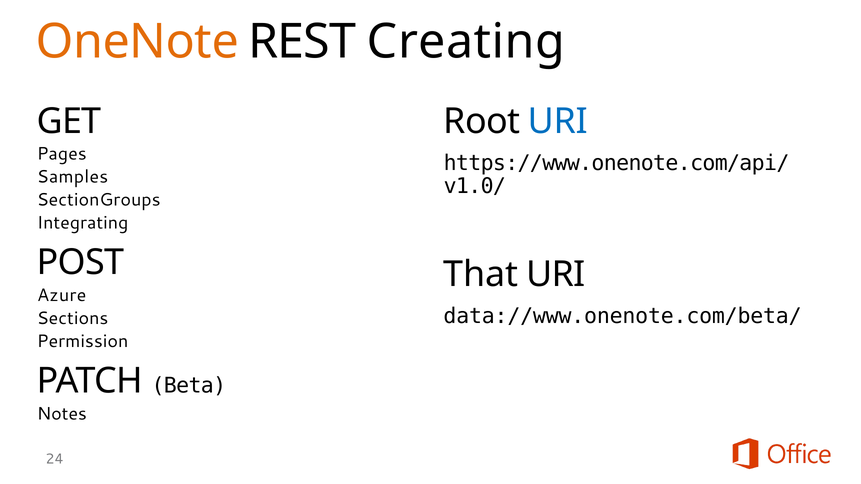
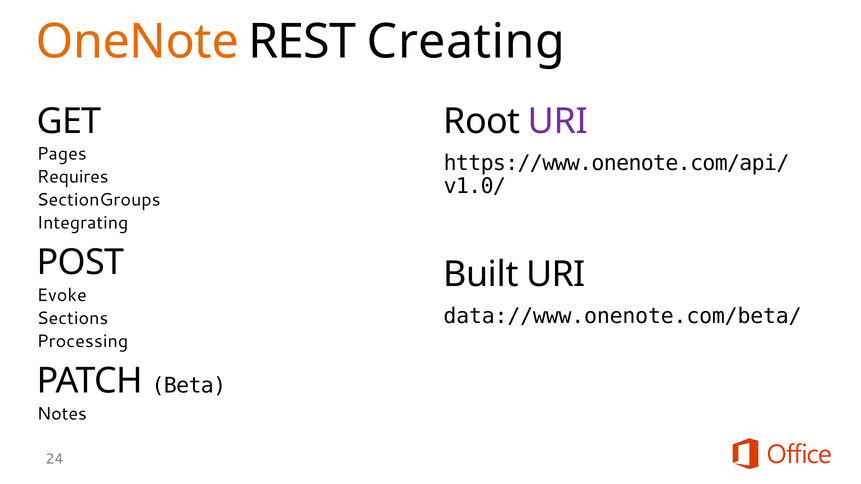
URI at (558, 121) colour: blue -> purple
Samples: Samples -> Requires
That: That -> Built
Azure: Azure -> Evoke
Permission: Permission -> Processing
